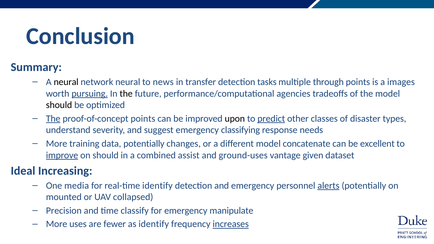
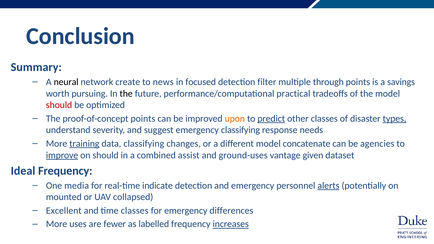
network neural: neural -> create
transfer: transfer -> focused
tasks: tasks -> filter
images: images -> savings
pursuing underline: present -> none
agencies: agencies -> practical
should at (59, 105) colour: black -> red
The at (53, 119) underline: present -> none
upon colour: black -> orange
types underline: none -> present
training underline: none -> present
data potentially: potentially -> classifying
excellent: excellent -> agencies
Ideal Increasing: Increasing -> Frequency
real-time identify: identify -> indicate
Precision: Precision -> Excellent
time classify: classify -> classes
manipulate: manipulate -> differences
as identify: identify -> labelled
